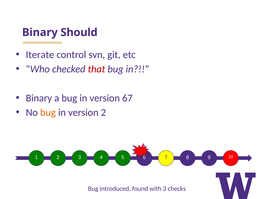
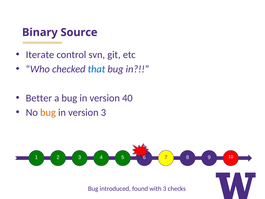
Should: Should -> Source
that colour: red -> blue
Binary at (39, 98): Binary -> Better
67: 67 -> 40
version 2: 2 -> 3
